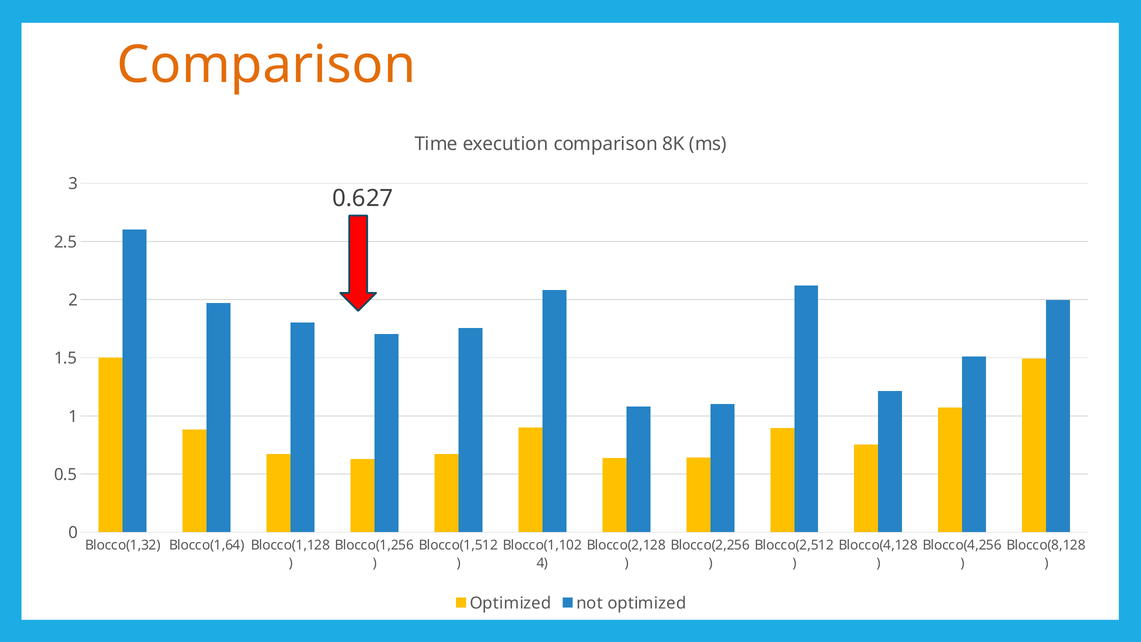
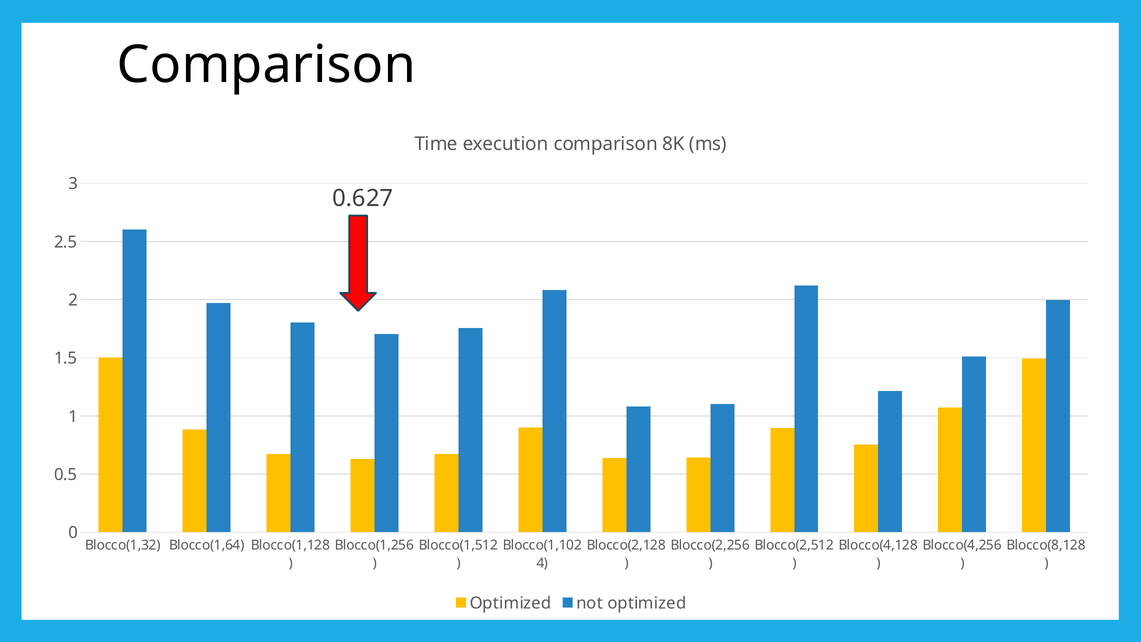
Comparison at (266, 65) colour: orange -> black
